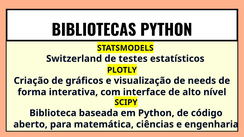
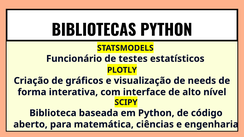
Switzerland: Switzerland -> Funcionário
